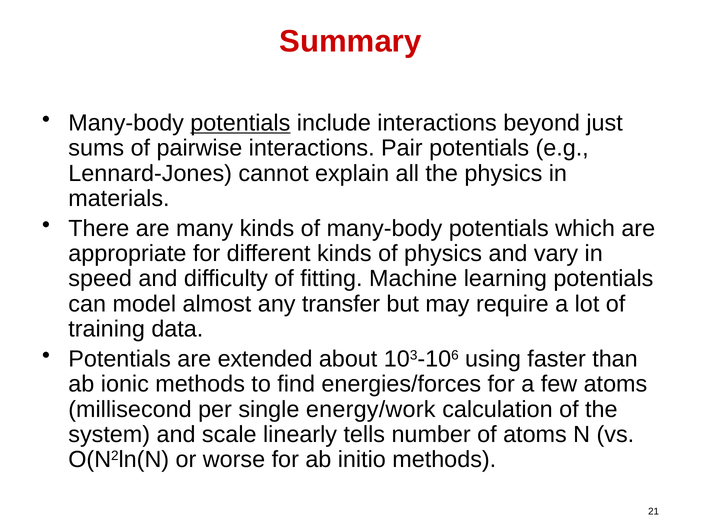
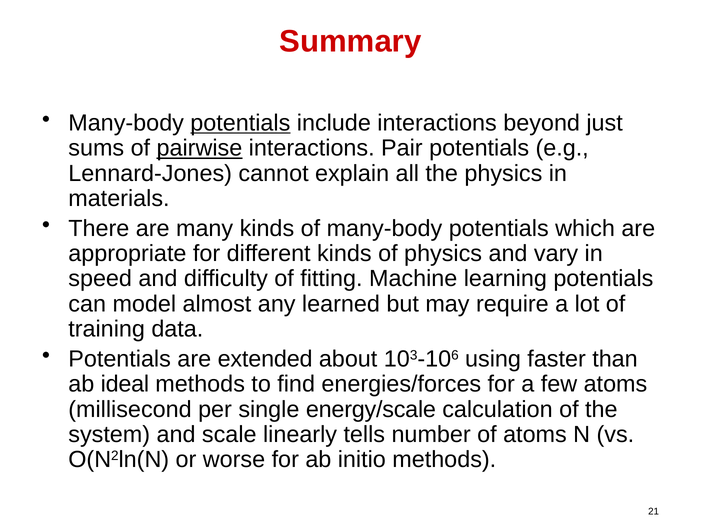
pairwise underline: none -> present
transfer: transfer -> learned
ionic: ionic -> ideal
energy/work: energy/work -> energy/scale
